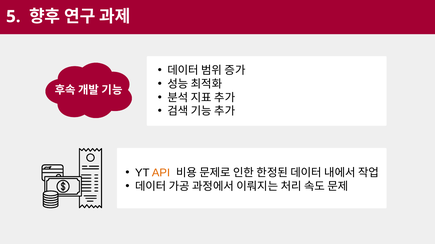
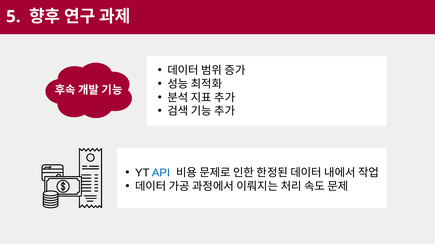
API colour: orange -> blue
